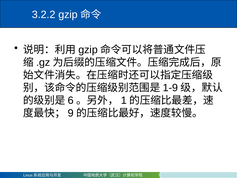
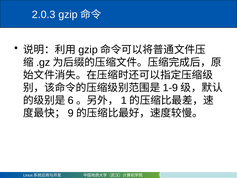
3.2.2: 3.2.2 -> 2.0.3
